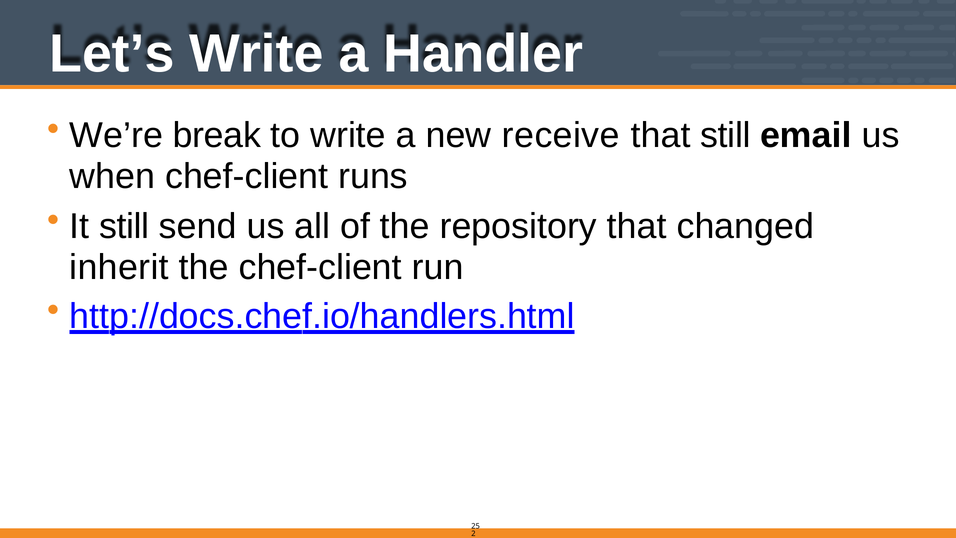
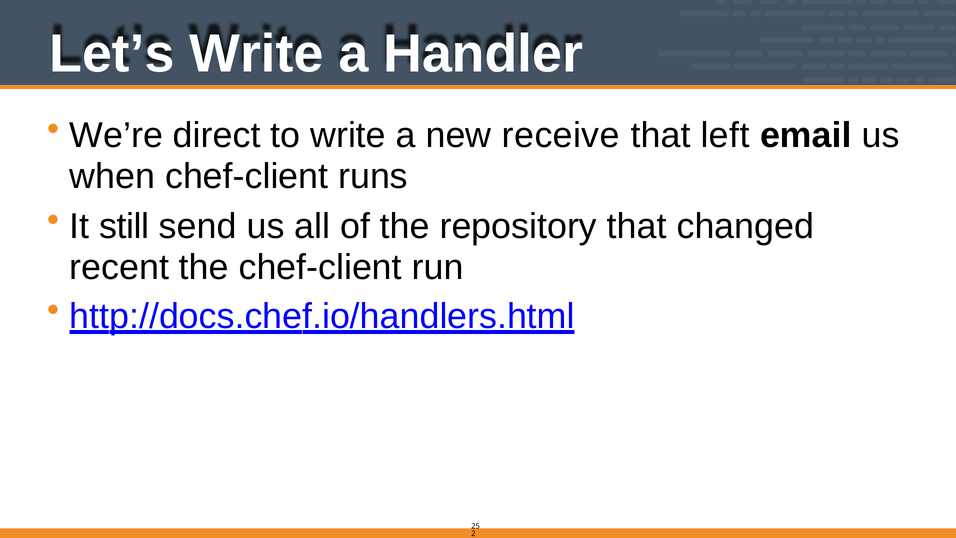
break: break -> direct
that still: still -> left
inherit: inherit -> recent
